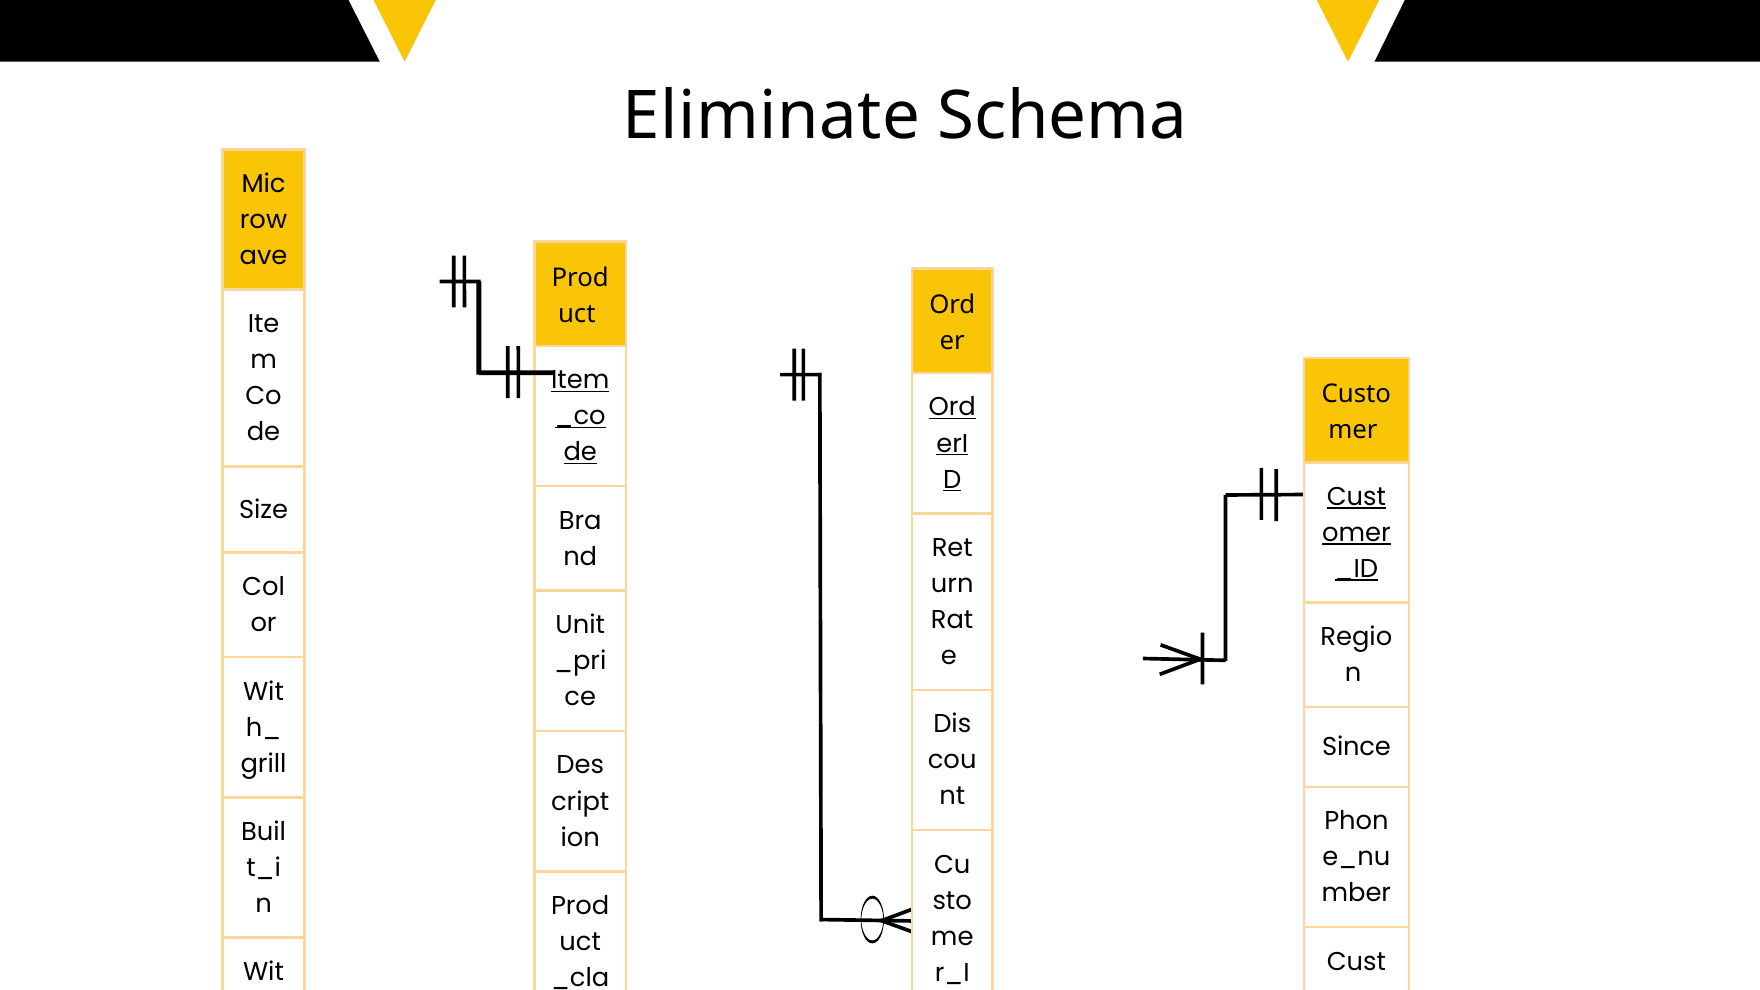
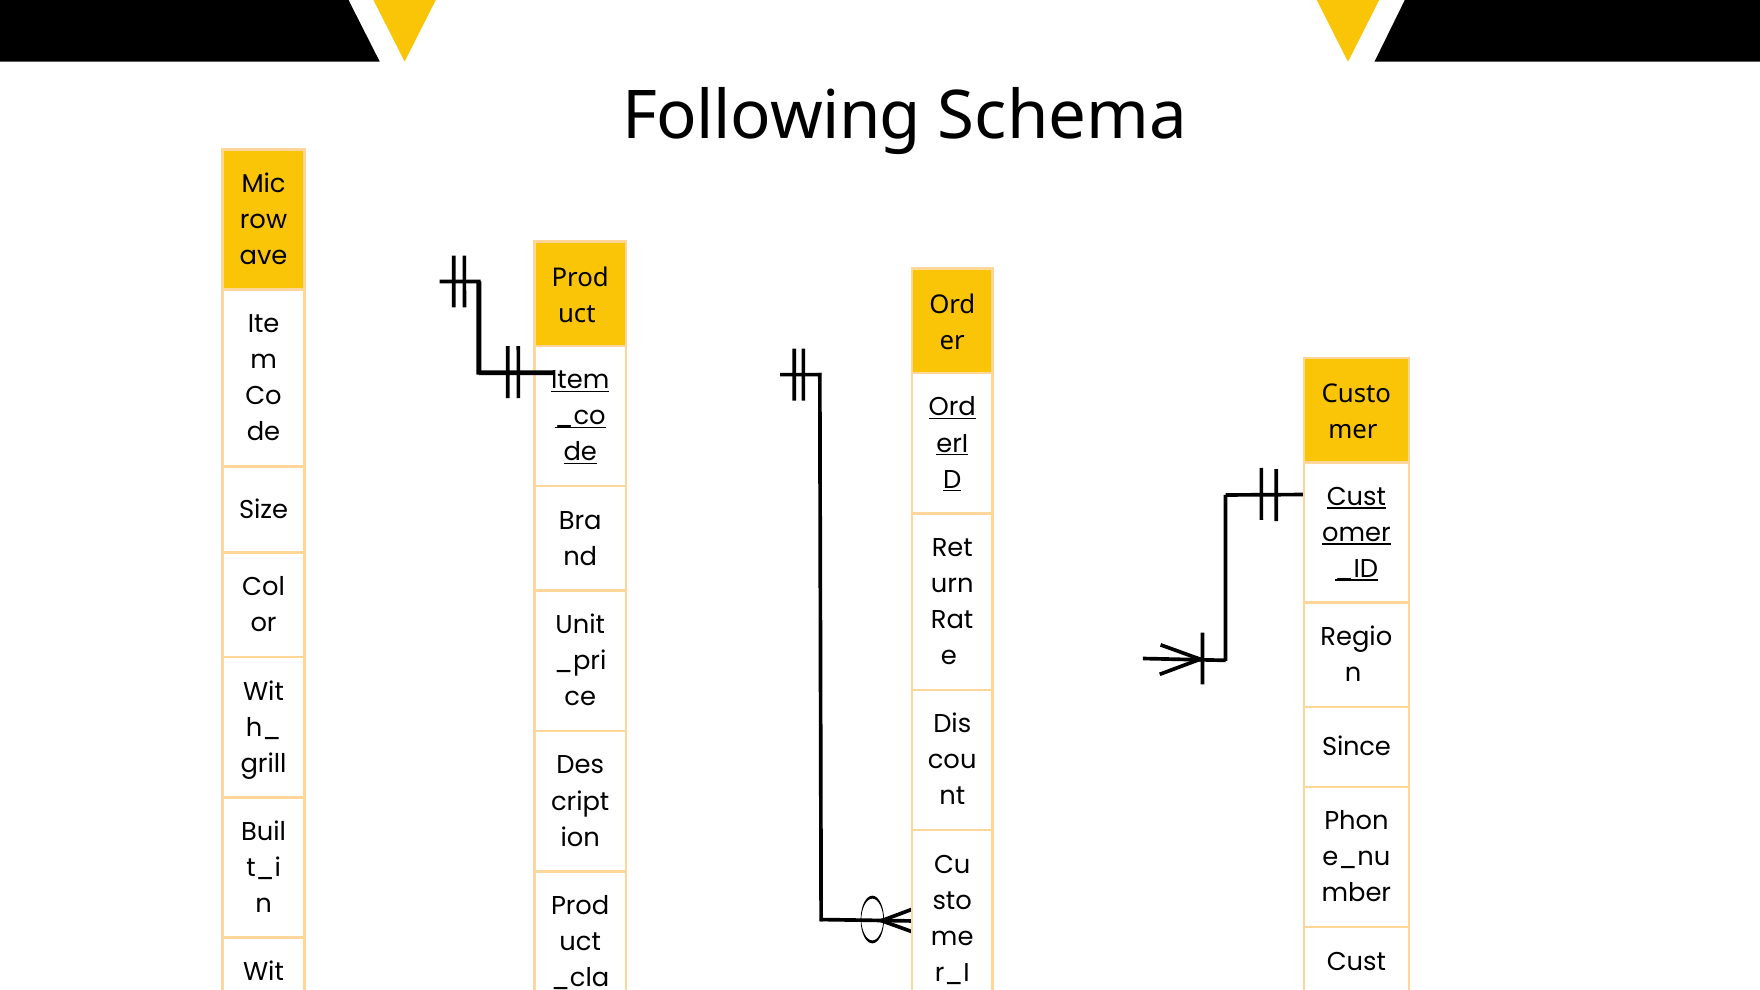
Eliminate: Eliminate -> Following
